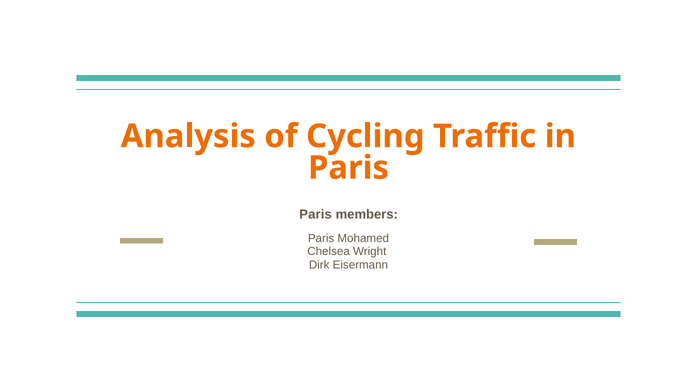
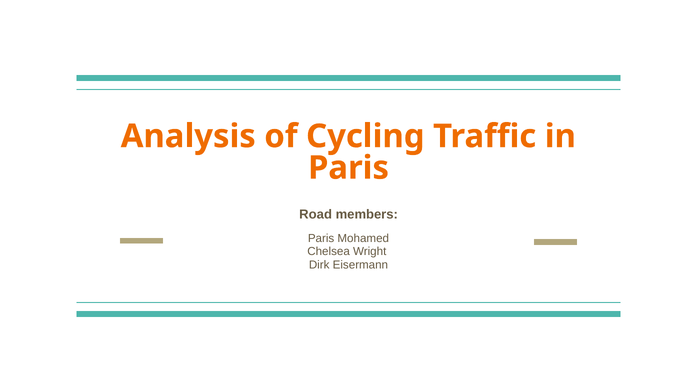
Paris at (316, 215): Paris -> Road
